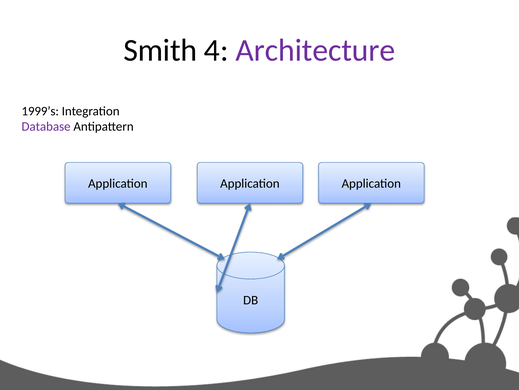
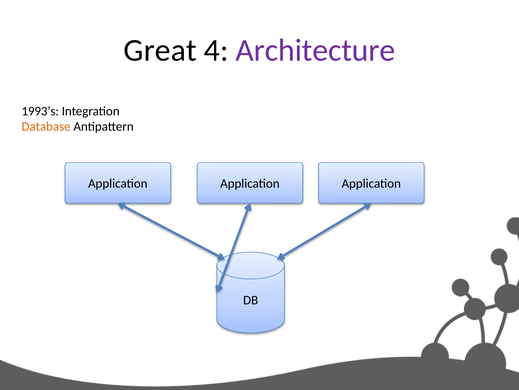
Smith: Smith -> Great
1999’s: 1999’s -> 1993’s
Database colour: purple -> orange
